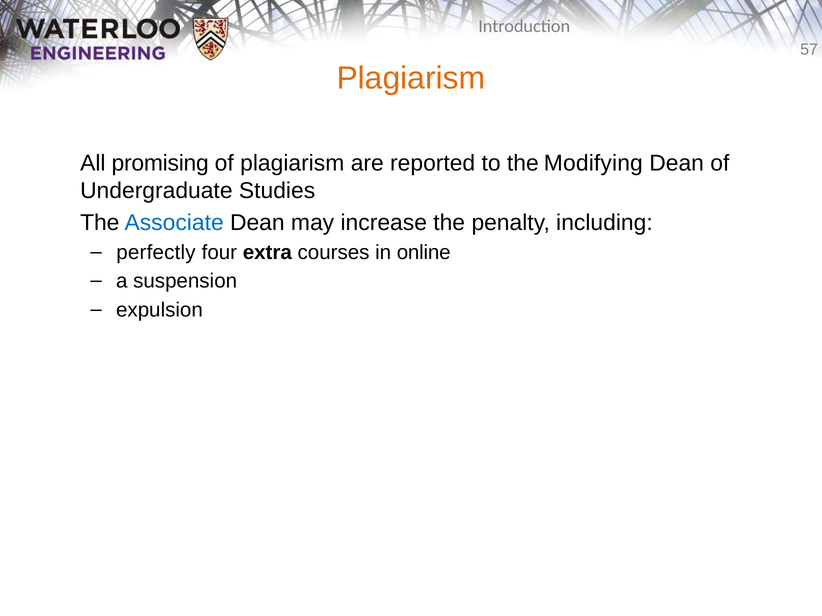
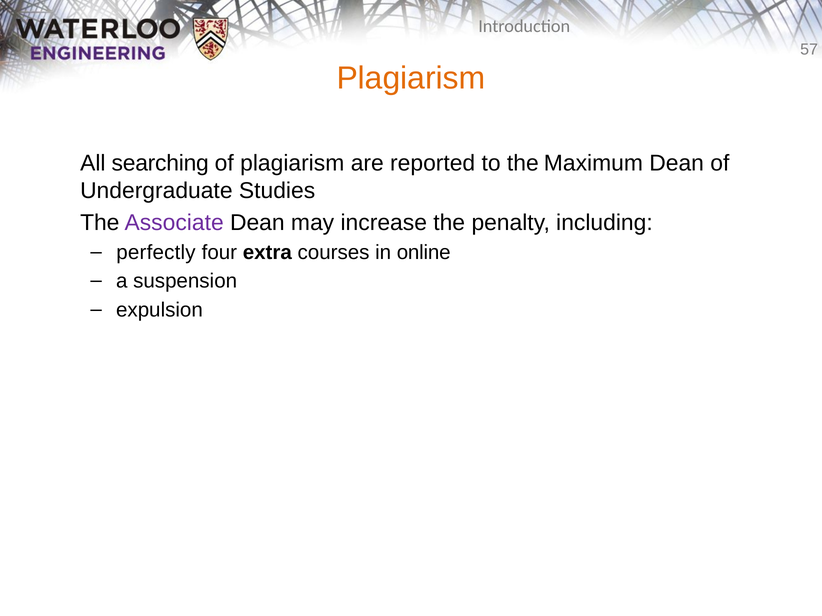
promising: promising -> searching
Modifying: Modifying -> Maximum
Associate colour: blue -> purple
